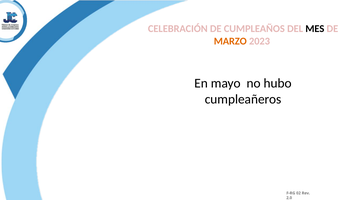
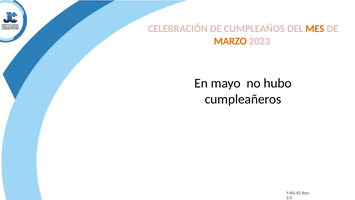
MES colour: black -> orange
